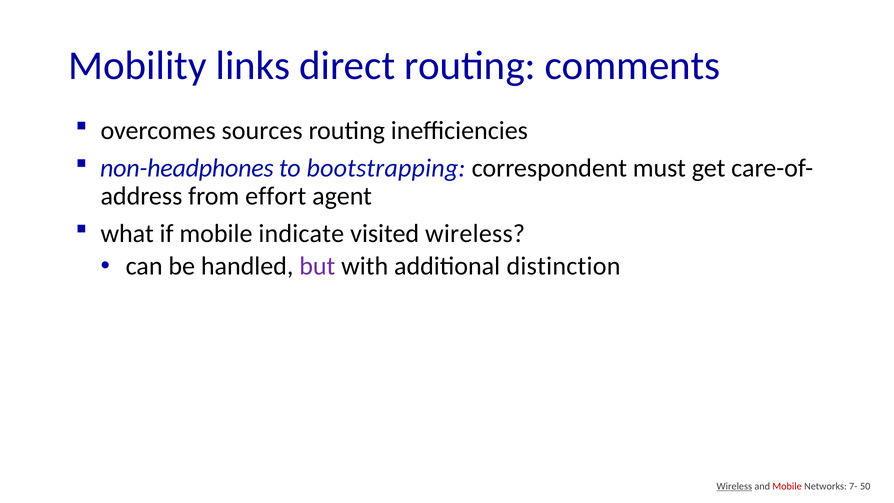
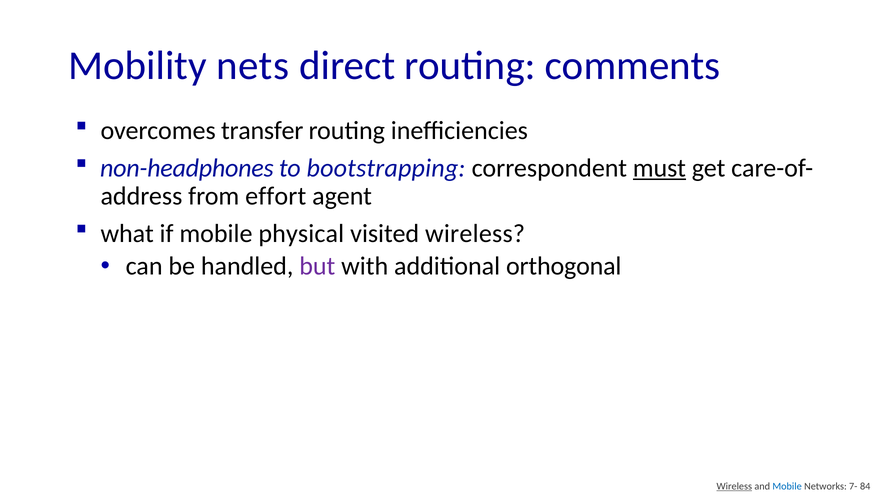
links: links -> nets
sources: sources -> transfer
must underline: none -> present
indicate: indicate -> physical
distinction: distinction -> orthogonal
Mobile at (787, 486) colour: red -> blue
50: 50 -> 84
